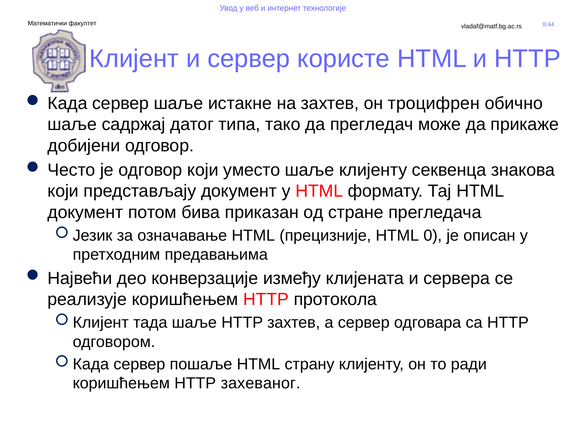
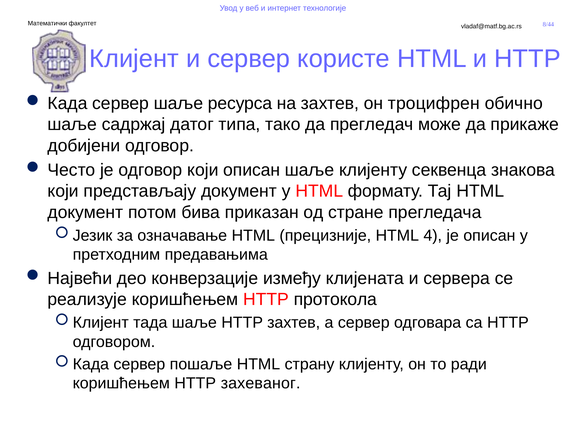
истакне: истакне -> ресурса
који уместо: уместо -> описан
0: 0 -> 4
